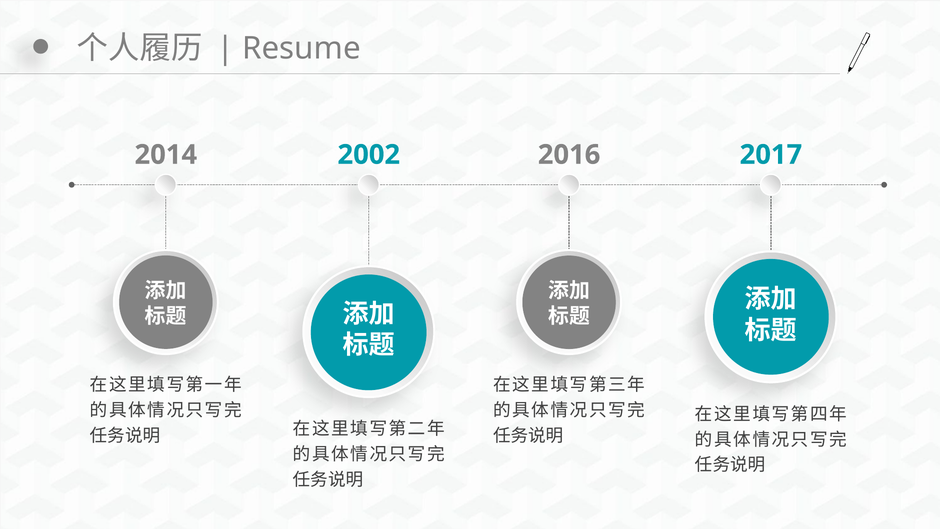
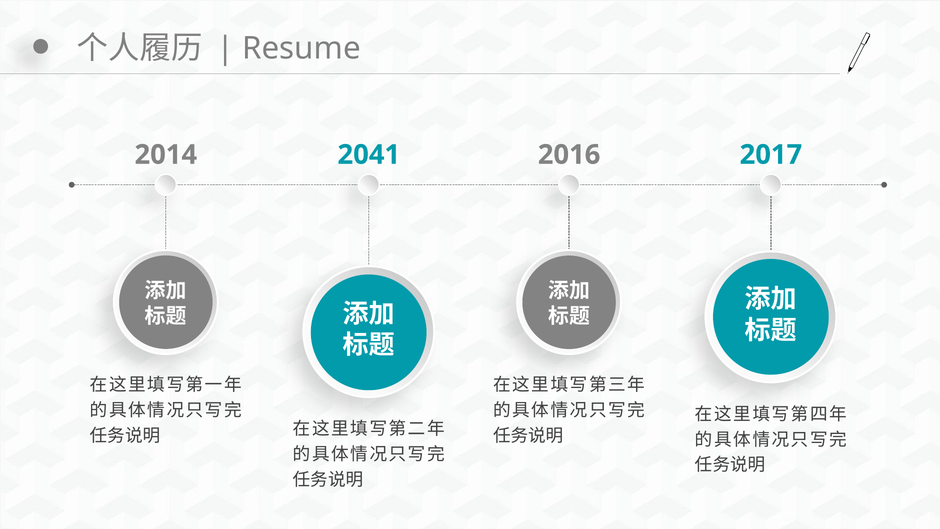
2002: 2002 -> 2041
